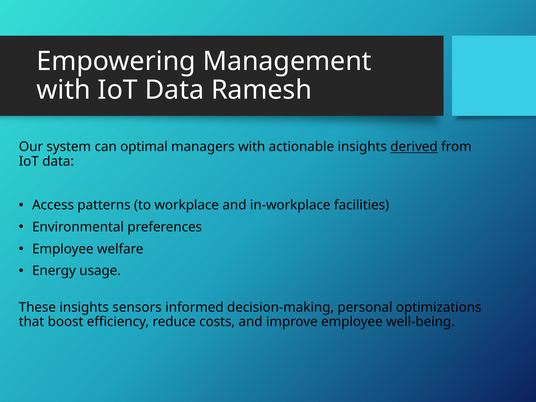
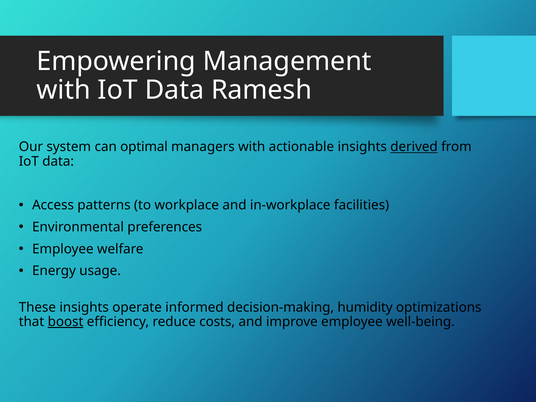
sensors: sensors -> operate
personal: personal -> humidity
boost underline: none -> present
